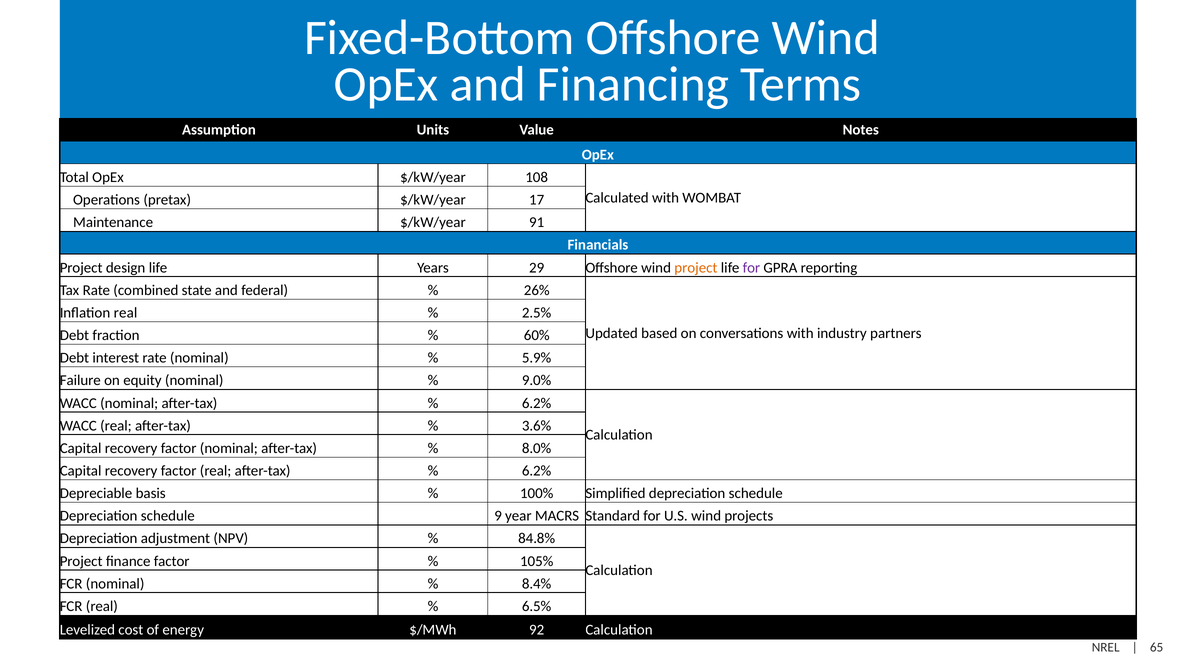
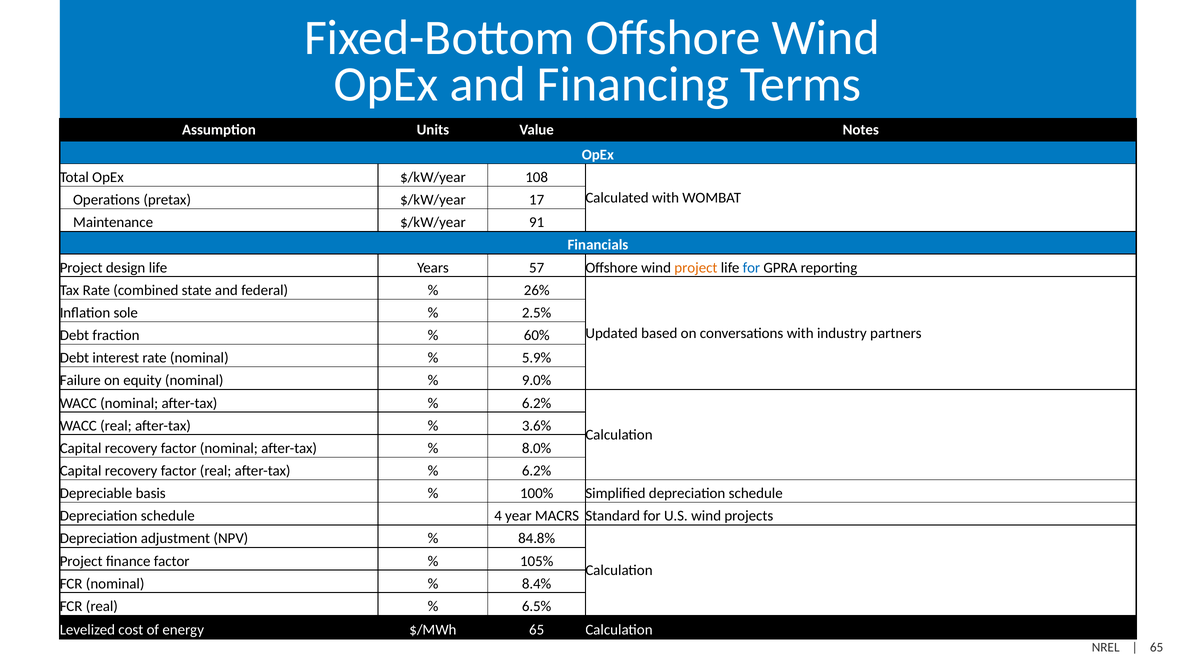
29: 29 -> 57
for at (751, 268) colour: purple -> blue
Inflation real: real -> sole
9: 9 -> 4
$/MWh 92: 92 -> 65
